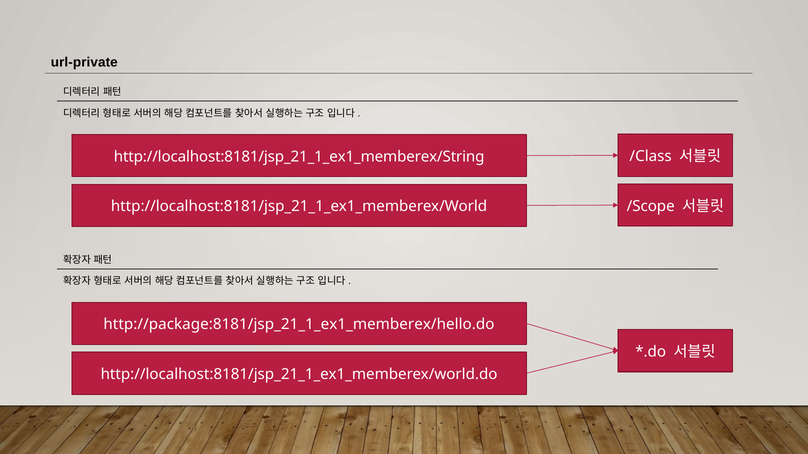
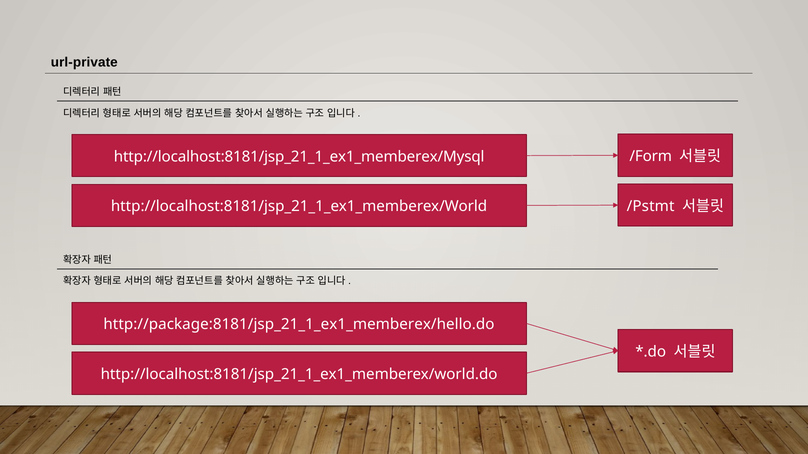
/Class: /Class -> /Form
http://localhost:8181/jsp_21_1_ex1_memberex/String: http://localhost:8181/jsp_21_1_ex1_memberex/String -> http://localhost:8181/jsp_21_1_ex1_memberex/Mysql
/Scope: /Scope -> /Pstmt
